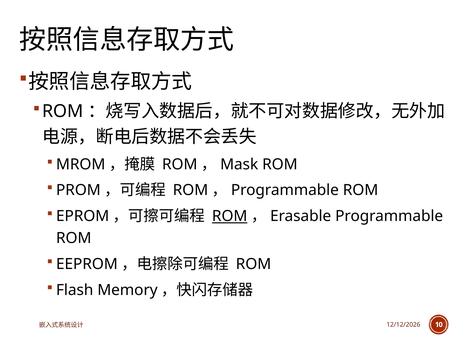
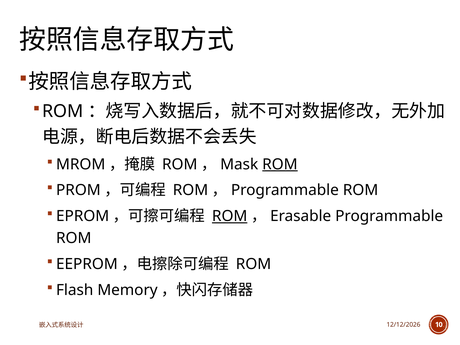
ROM at (280, 164) underline: none -> present
